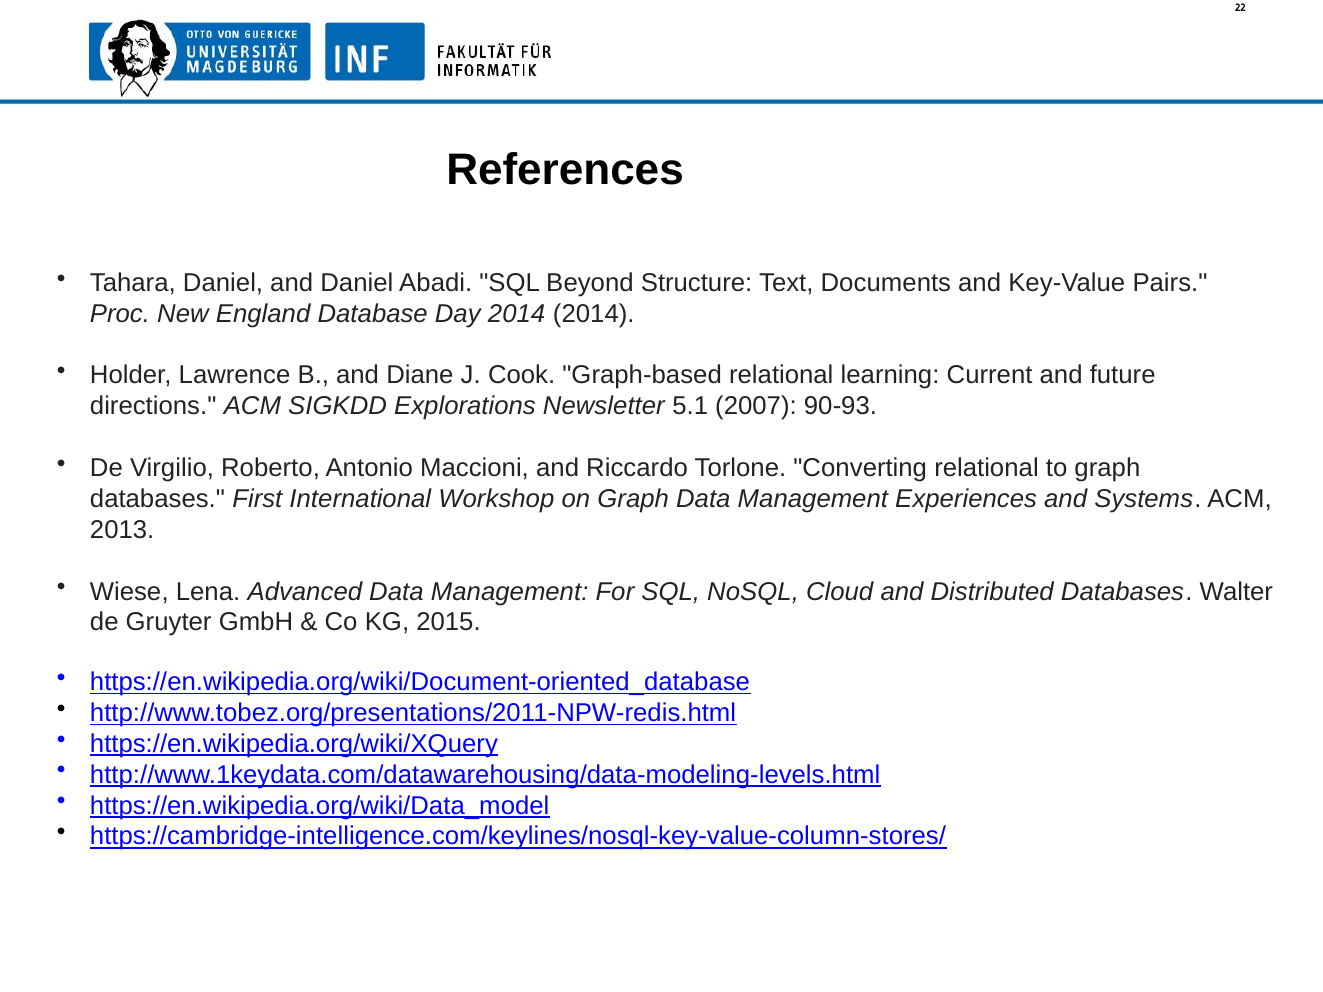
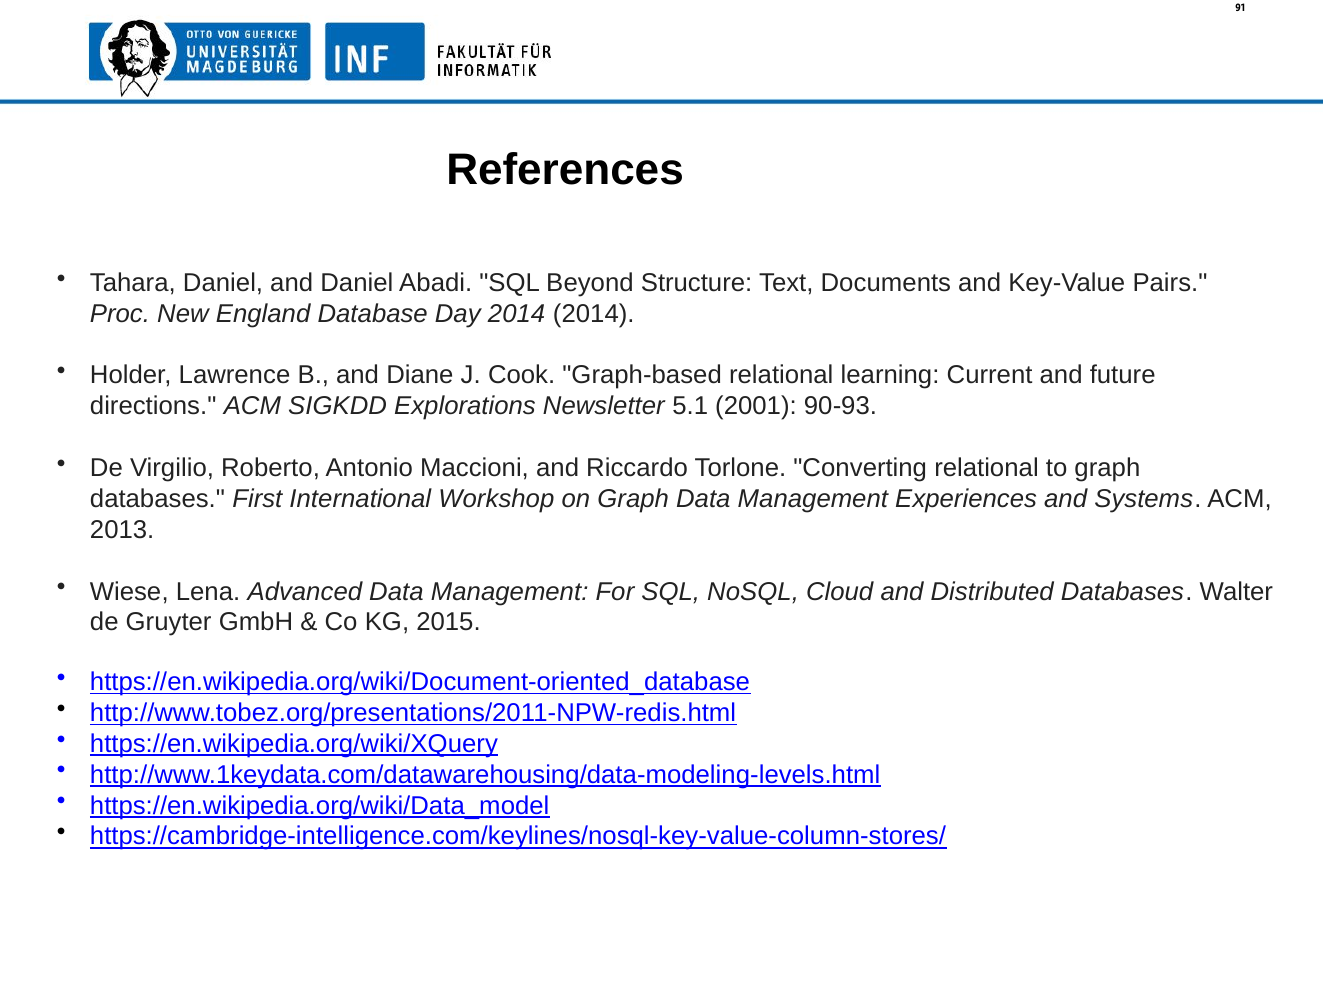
22: 22 -> 91
2007: 2007 -> 2001
